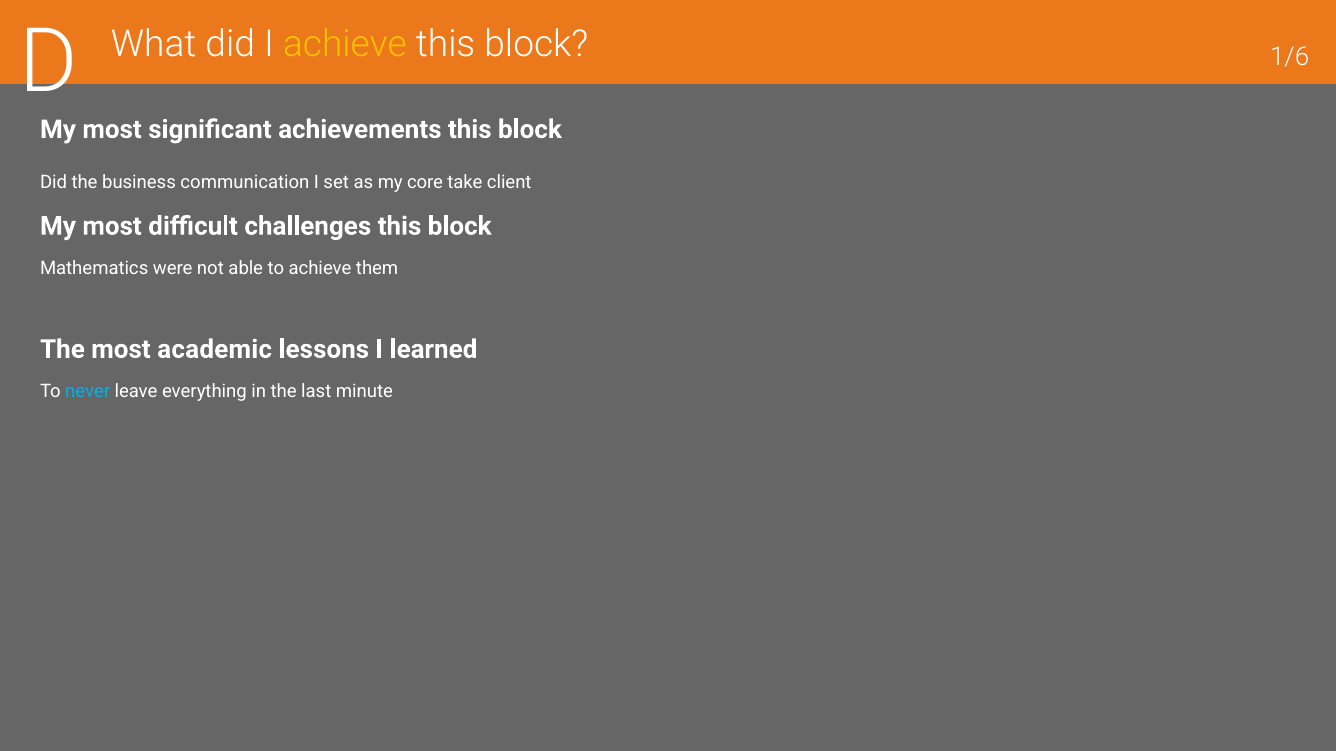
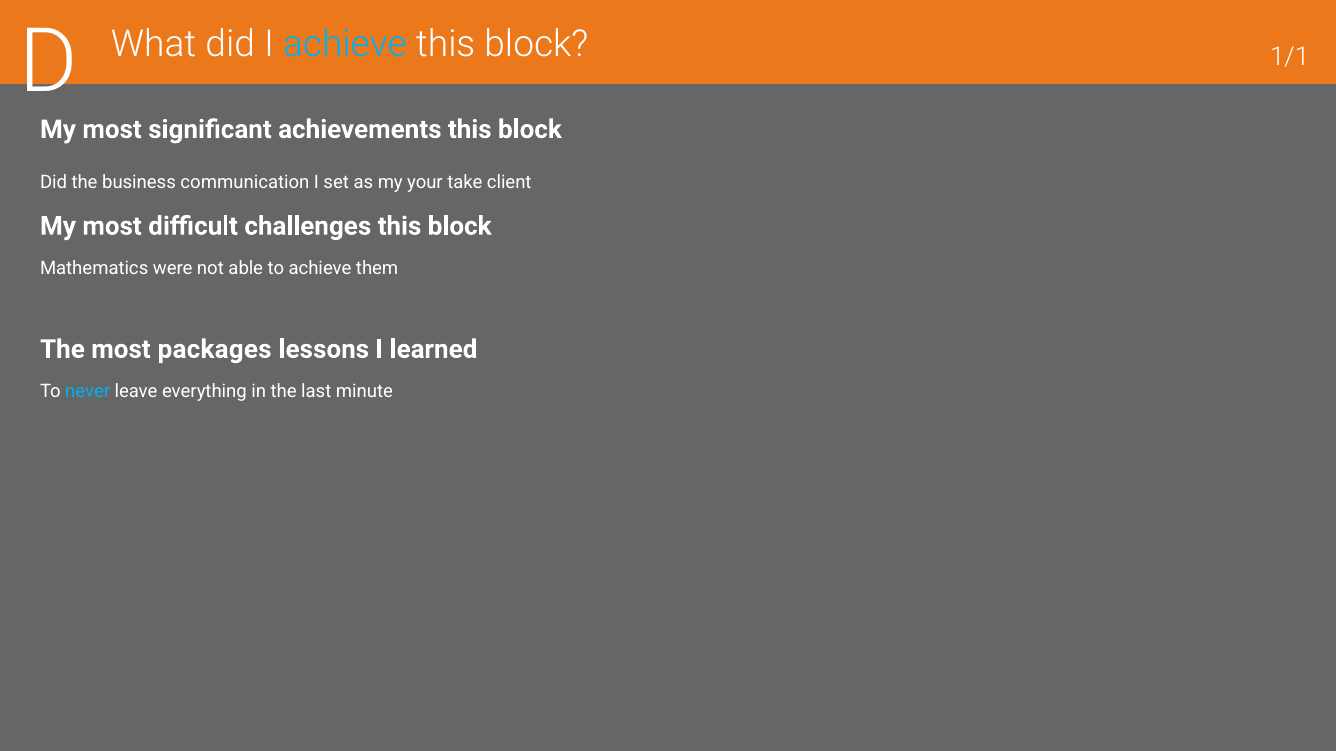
achieve at (345, 44) colour: yellow -> light blue
1/6: 1/6 -> 1/1
core: core -> your
academic: academic -> packages
